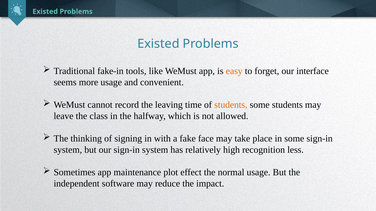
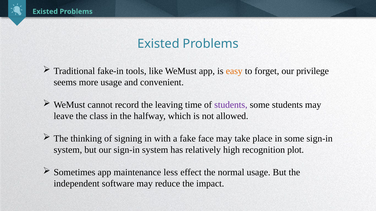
interface: interface -> privilege
students at (231, 105) colour: orange -> purple
less: less -> plot
plot: plot -> less
